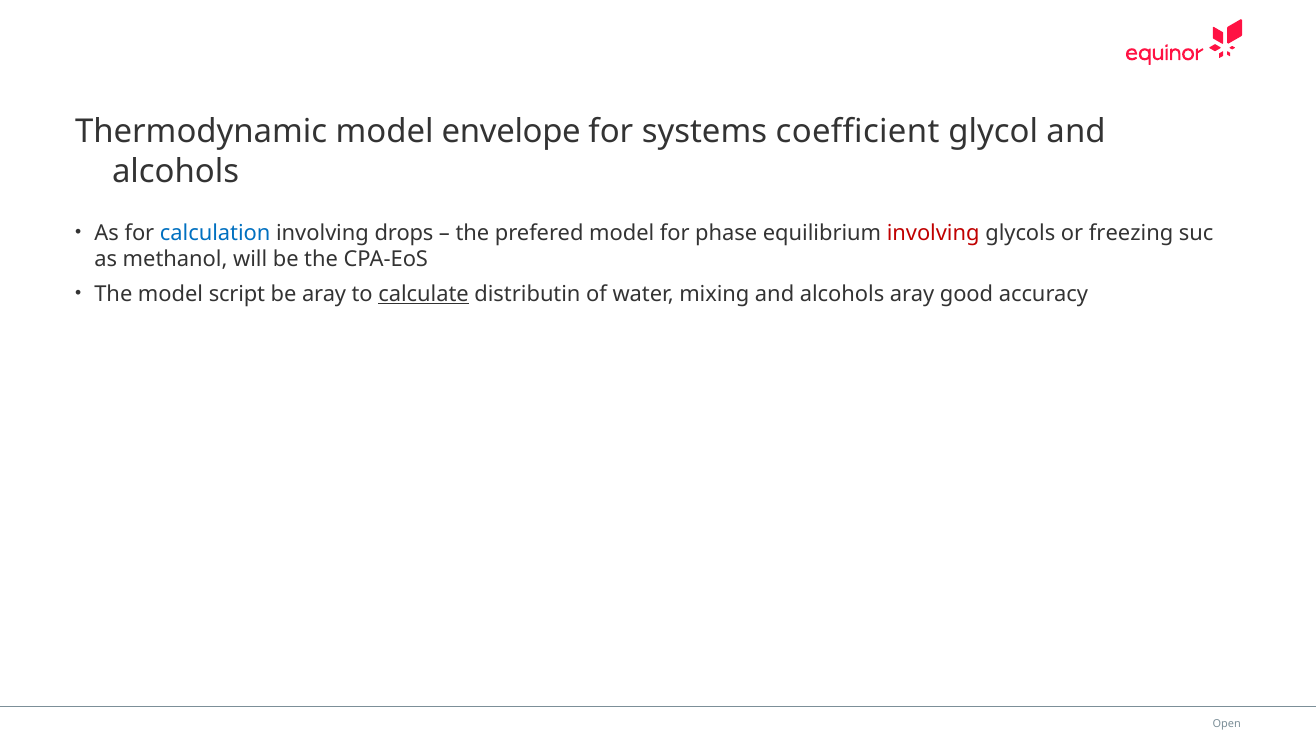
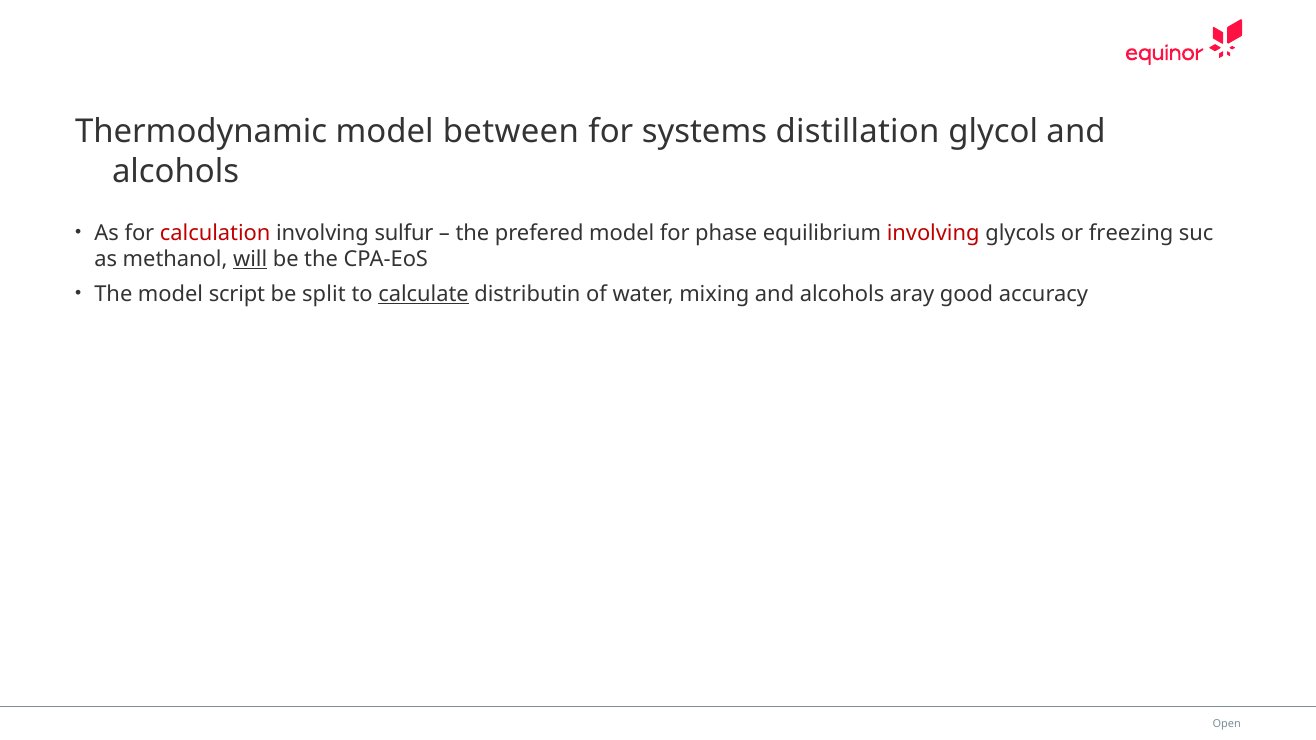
envelope: envelope -> between
coefficient: coefficient -> distillation
calculation colour: blue -> red
drops: drops -> sulfur
will underline: none -> present
be aray: aray -> split
